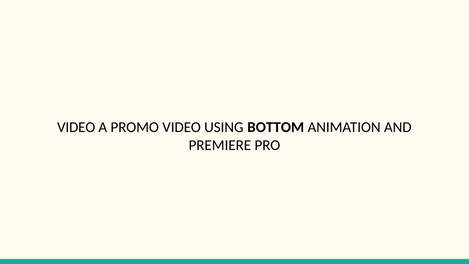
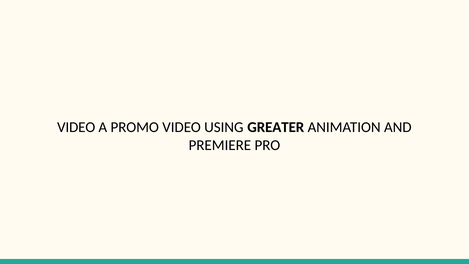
BOTTOM: BOTTOM -> GREATER
